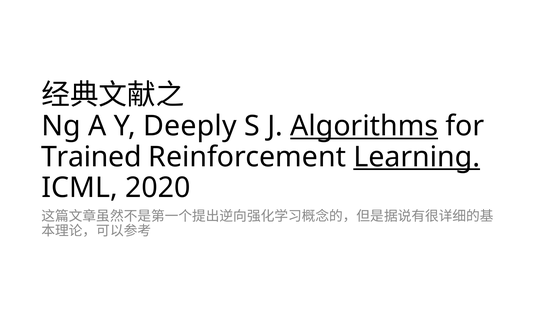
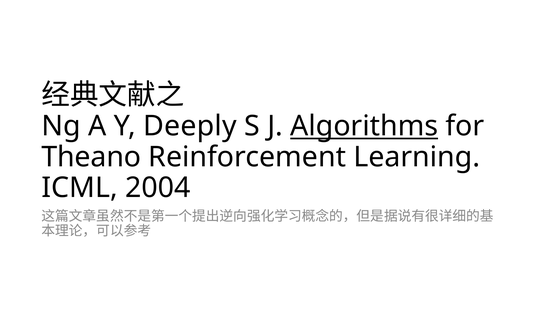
Trained: Trained -> Theano
Learning underline: present -> none
2020: 2020 -> 2004
